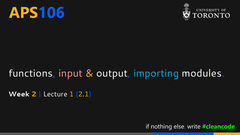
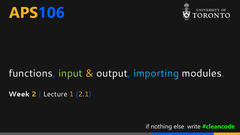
input colour: pink -> light green
